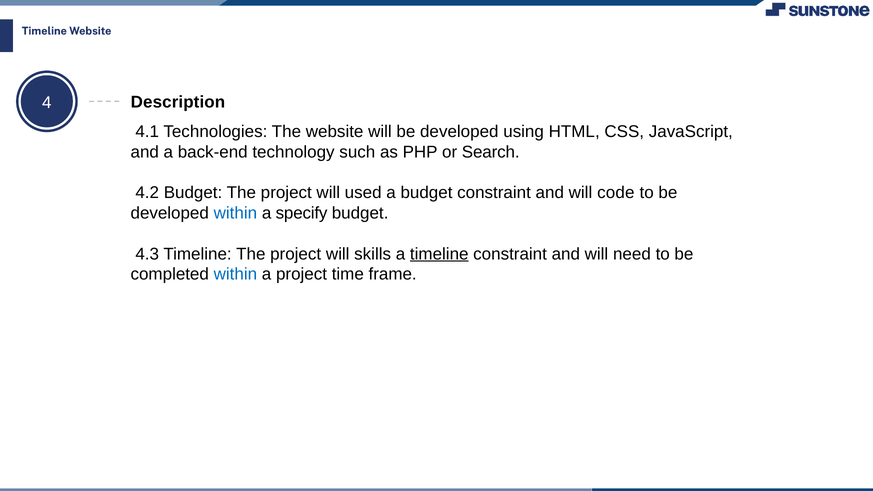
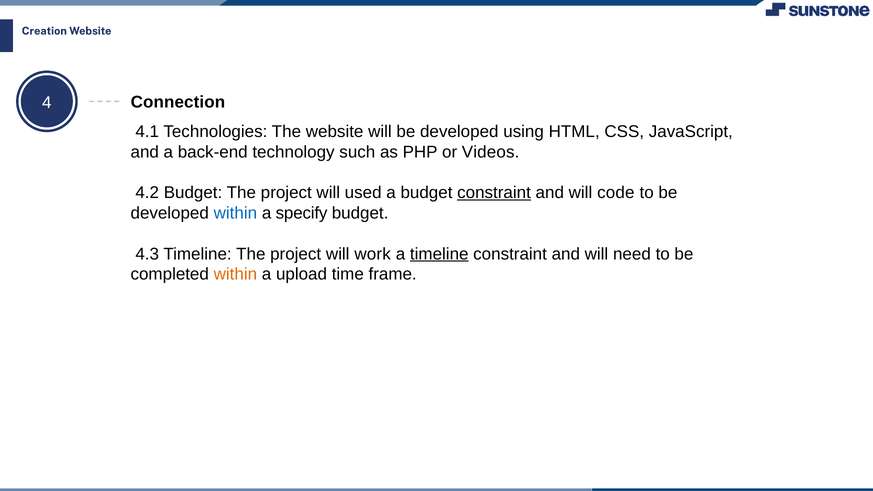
Timeline at (44, 31): Timeline -> Creation
Description: Description -> Connection
Search: Search -> Videos
constraint at (494, 193) underline: none -> present
skills: skills -> work
within at (235, 274) colour: blue -> orange
a project: project -> upload
